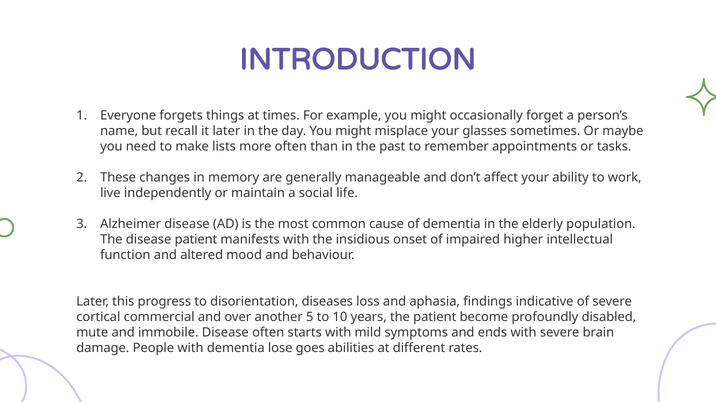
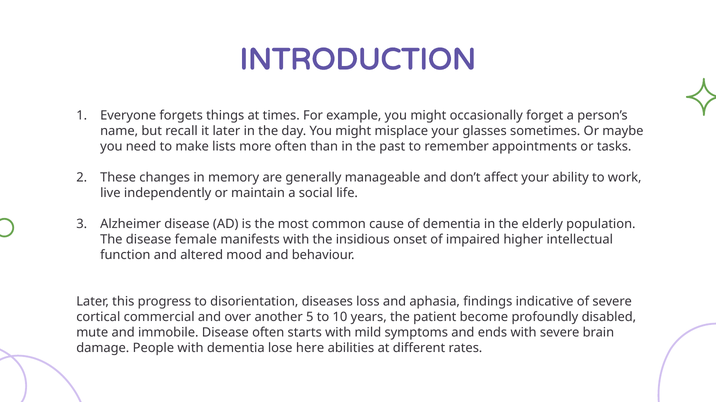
disease patient: patient -> female
goes: goes -> here
